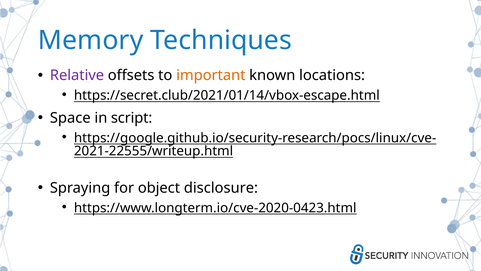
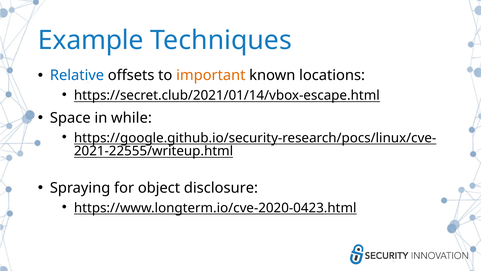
Memory: Memory -> Example
Relative colour: purple -> blue
script: script -> while
